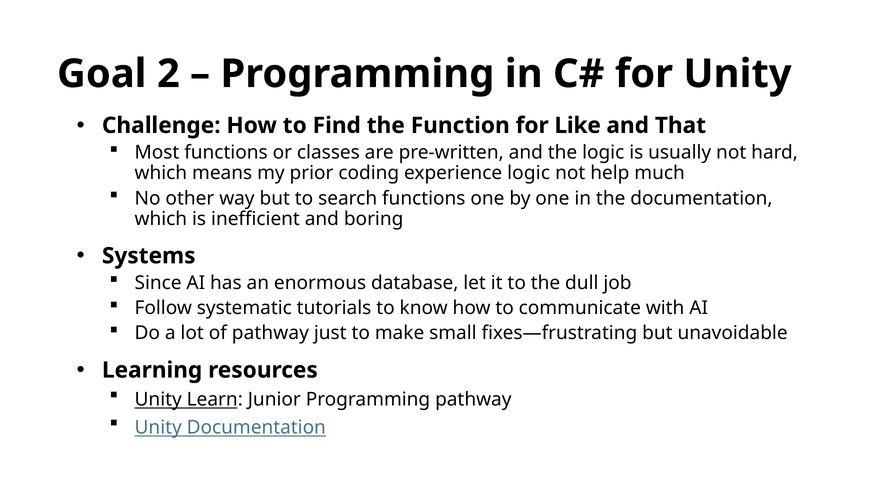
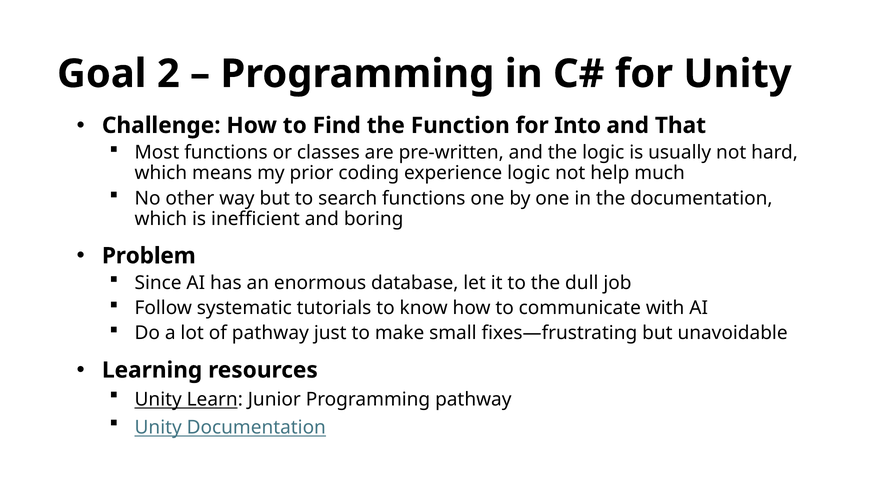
Like: Like -> Into
Systems: Systems -> Problem
